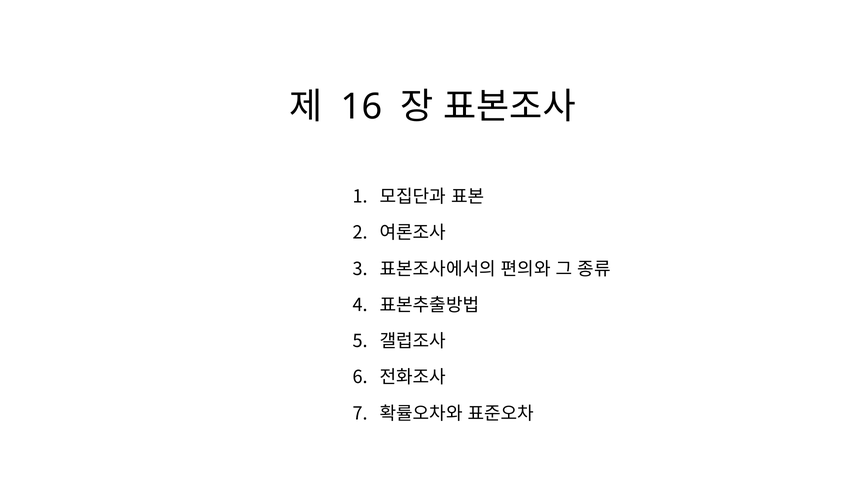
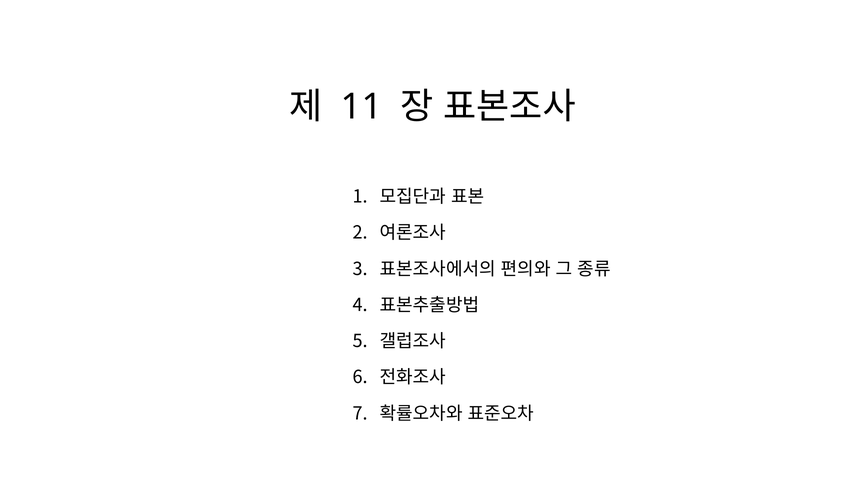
16: 16 -> 11
